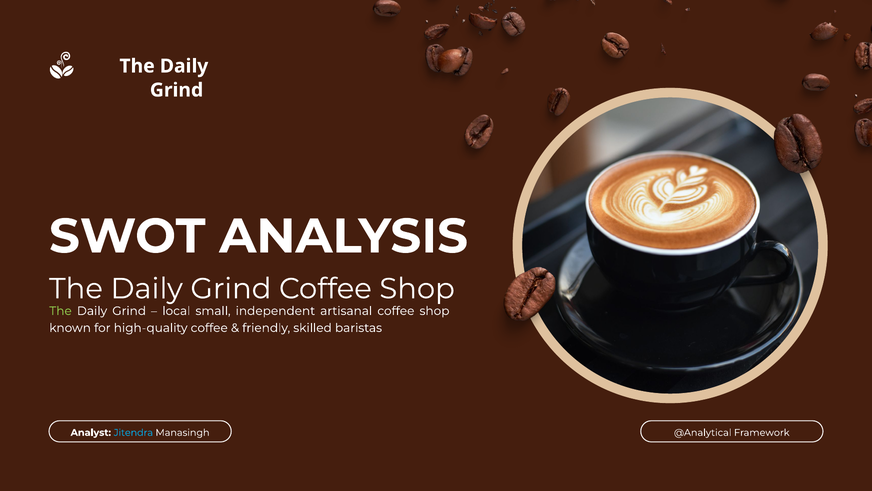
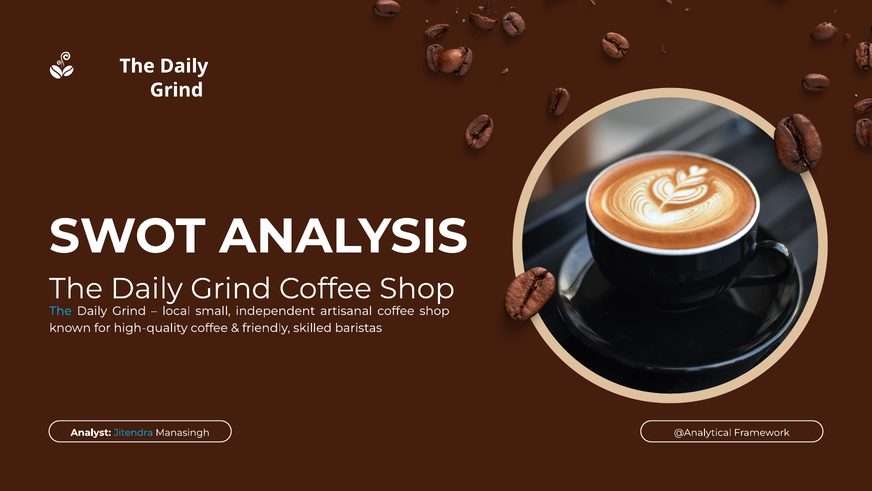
The at (61, 311) colour: light green -> light blue
